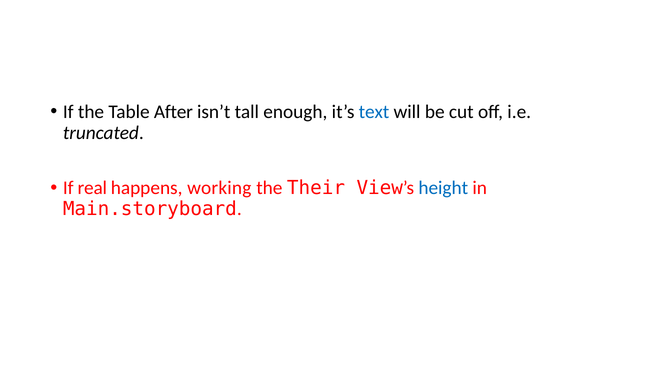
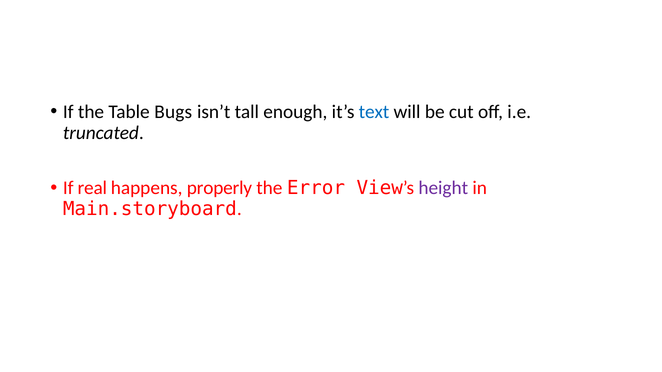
After: After -> Bugs
working: working -> properly
Their: Their -> Error
height colour: blue -> purple
